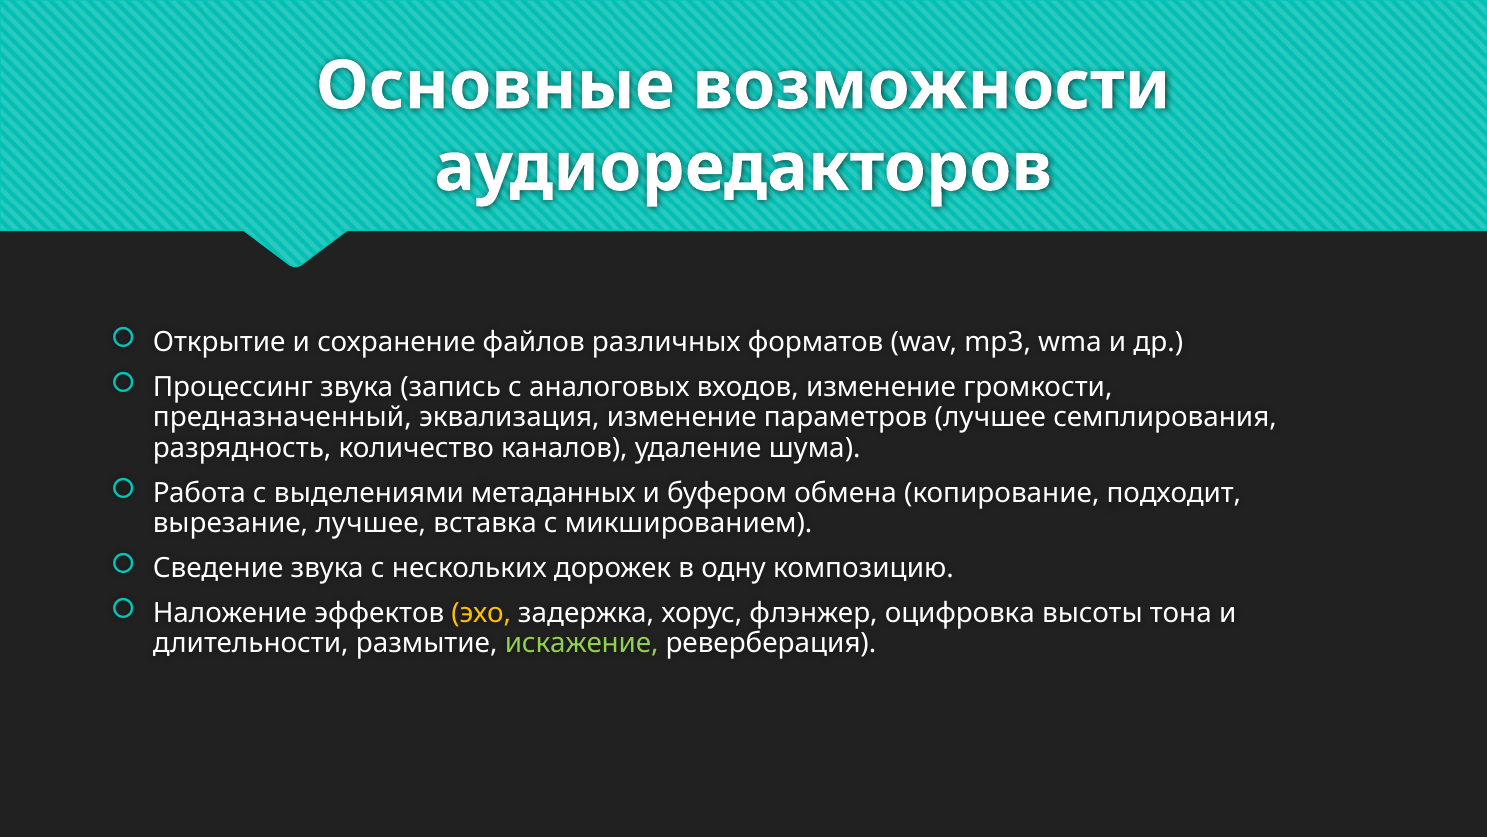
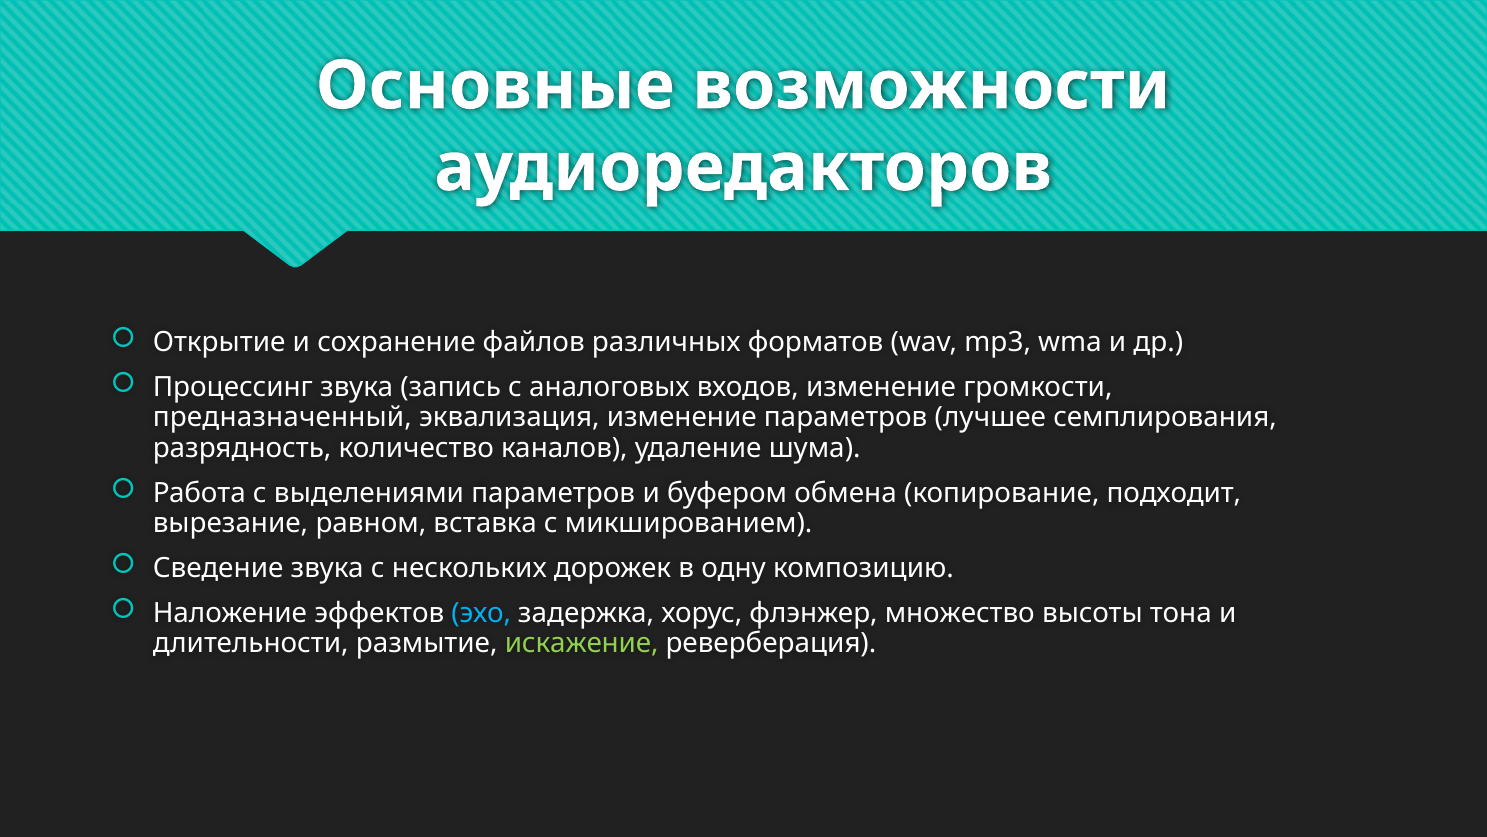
выделениями метаданных: метаданных -> параметров
вырезание лучшее: лучшее -> равном
эхо colour: yellow -> light blue
оцифровка: оцифровка -> множество
